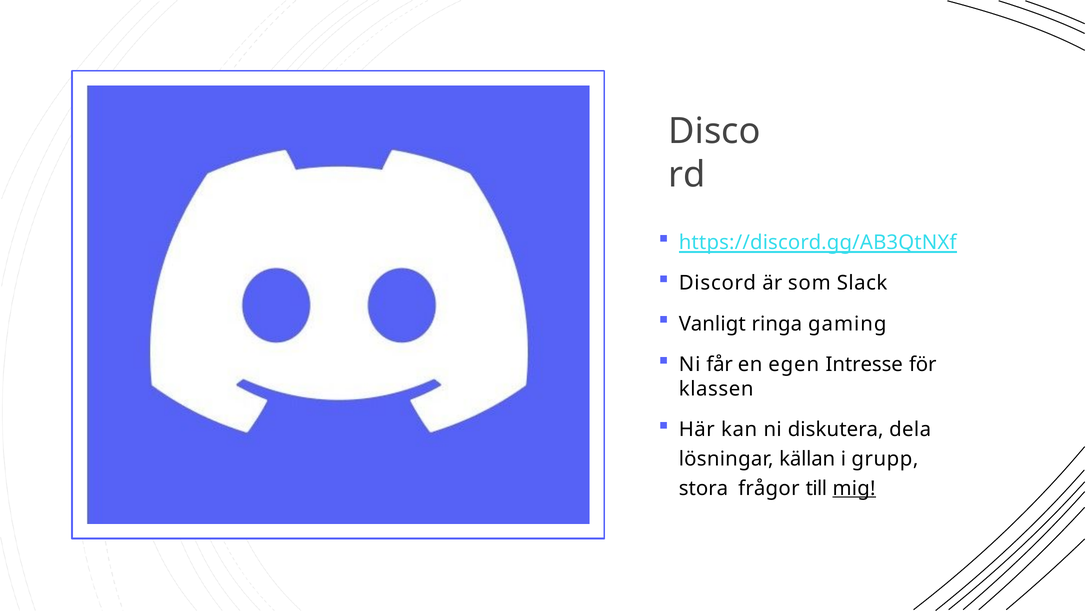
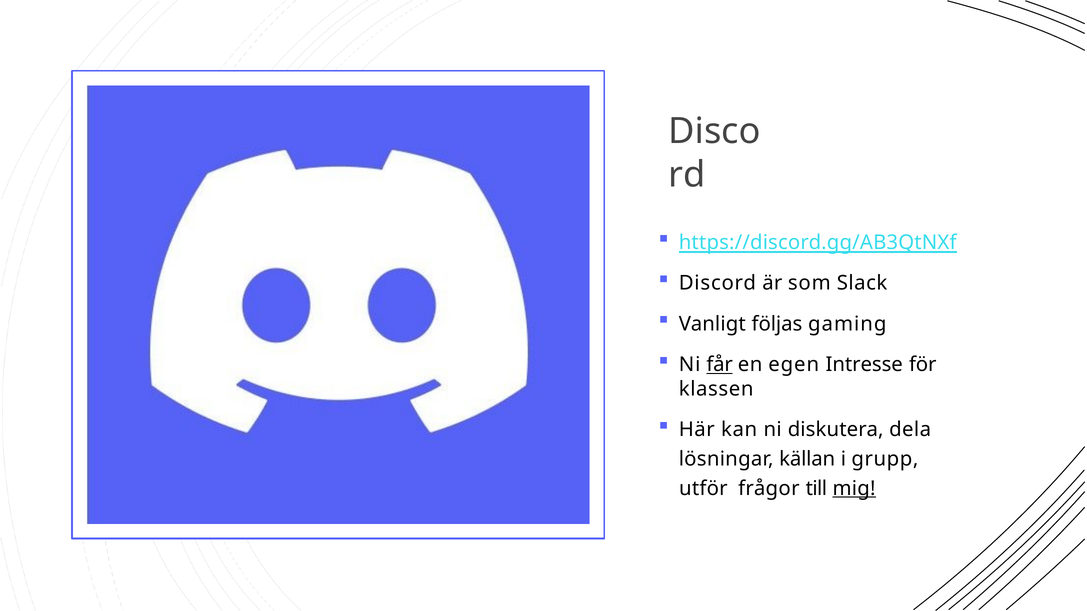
ringa: ringa -> följas
får underline: none -> present
stora: stora -> utför
